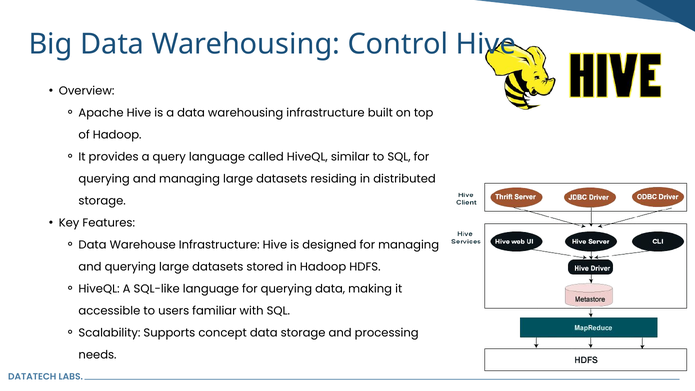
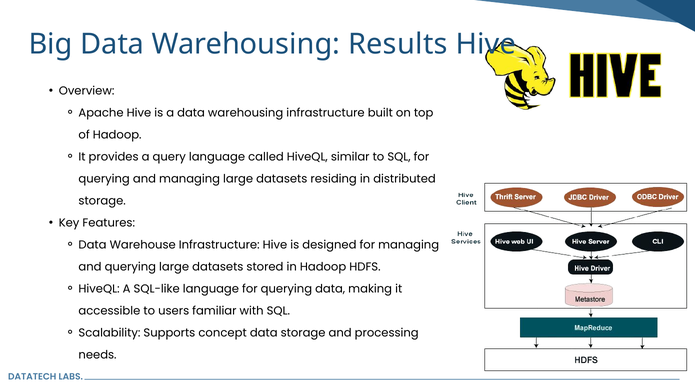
Control: Control -> Results
